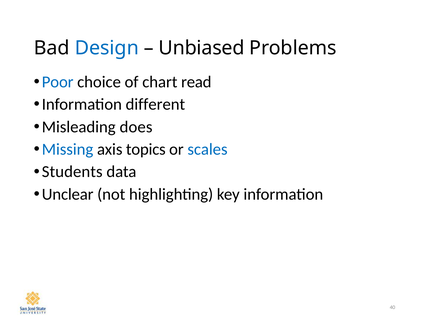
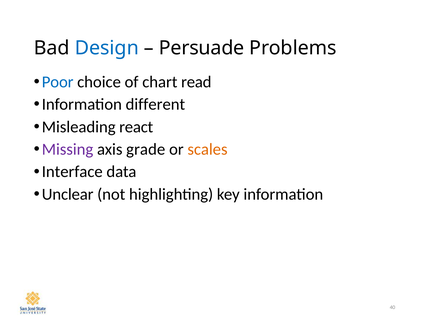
Unbiased: Unbiased -> Persuade
does: does -> react
Missing colour: blue -> purple
topics: topics -> grade
scales colour: blue -> orange
Students: Students -> Interface
